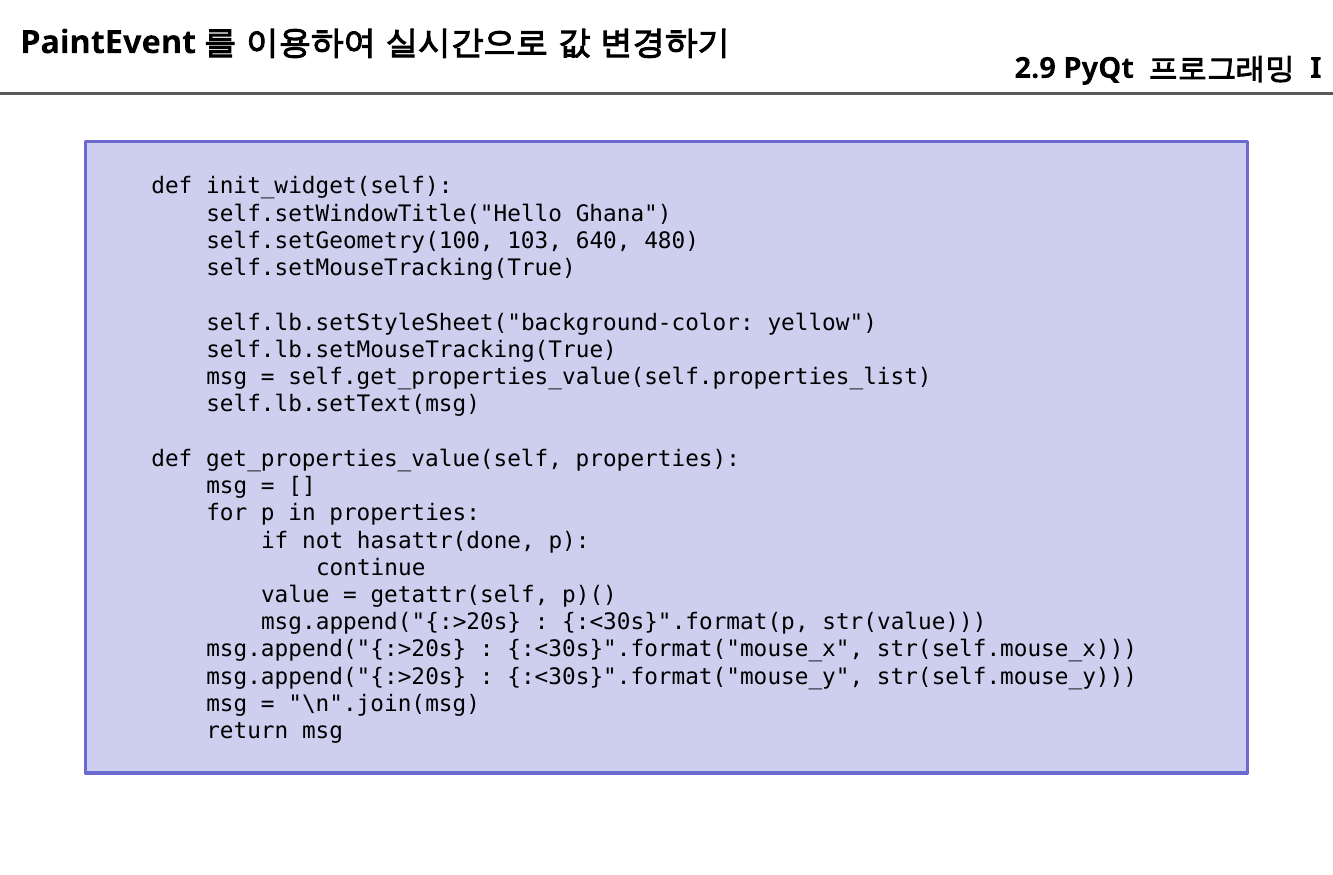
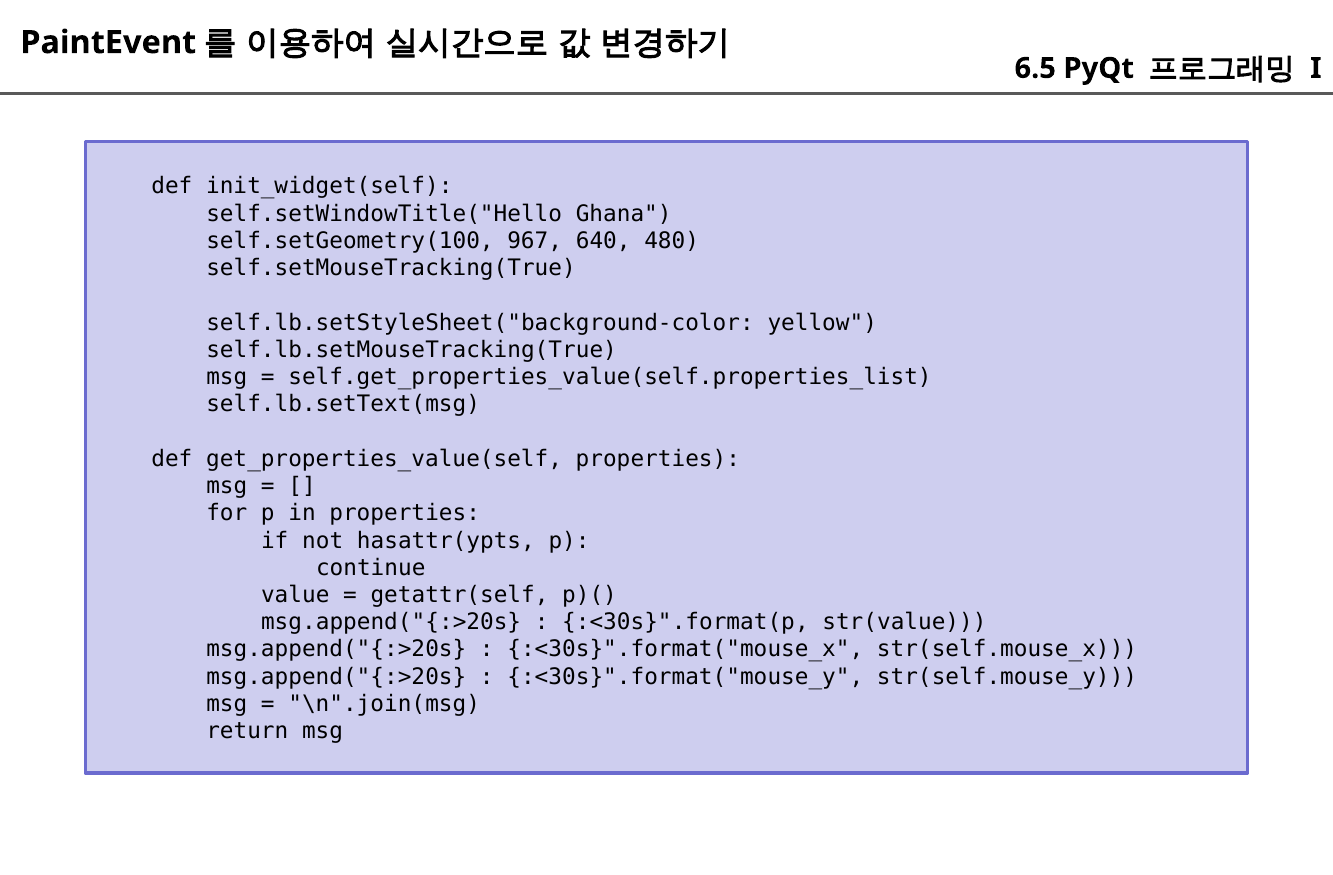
2.9: 2.9 -> 6.5
103: 103 -> 967
hasattr(done: hasattr(done -> hasattr(ypts
